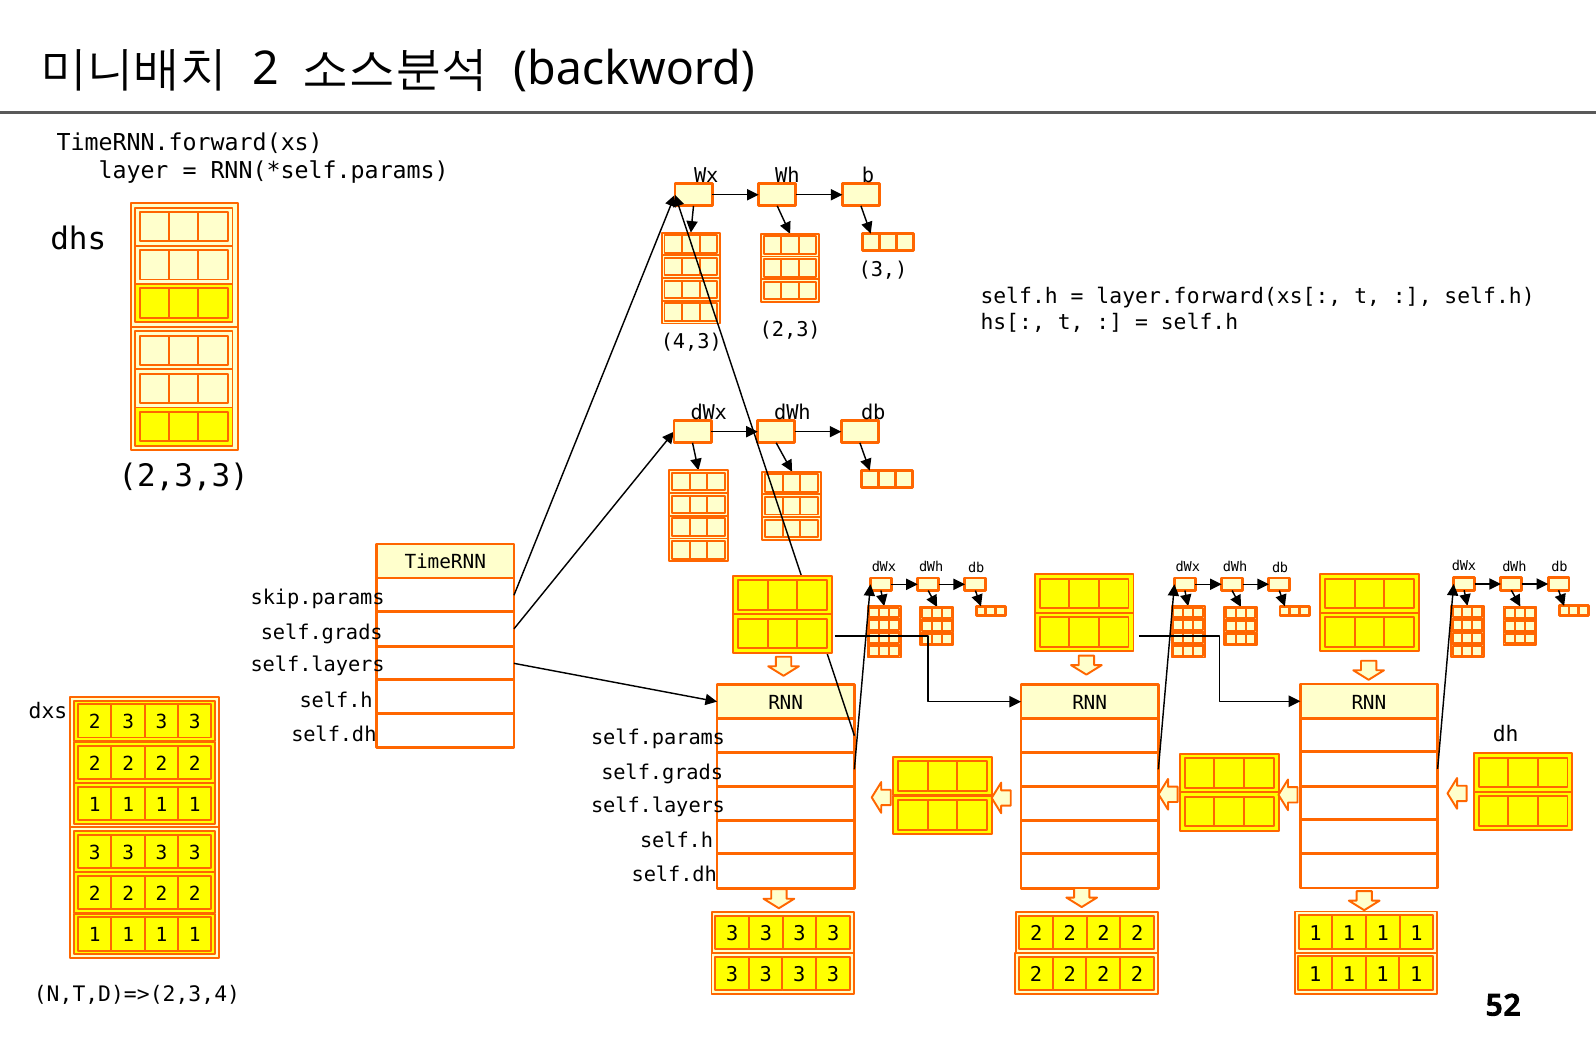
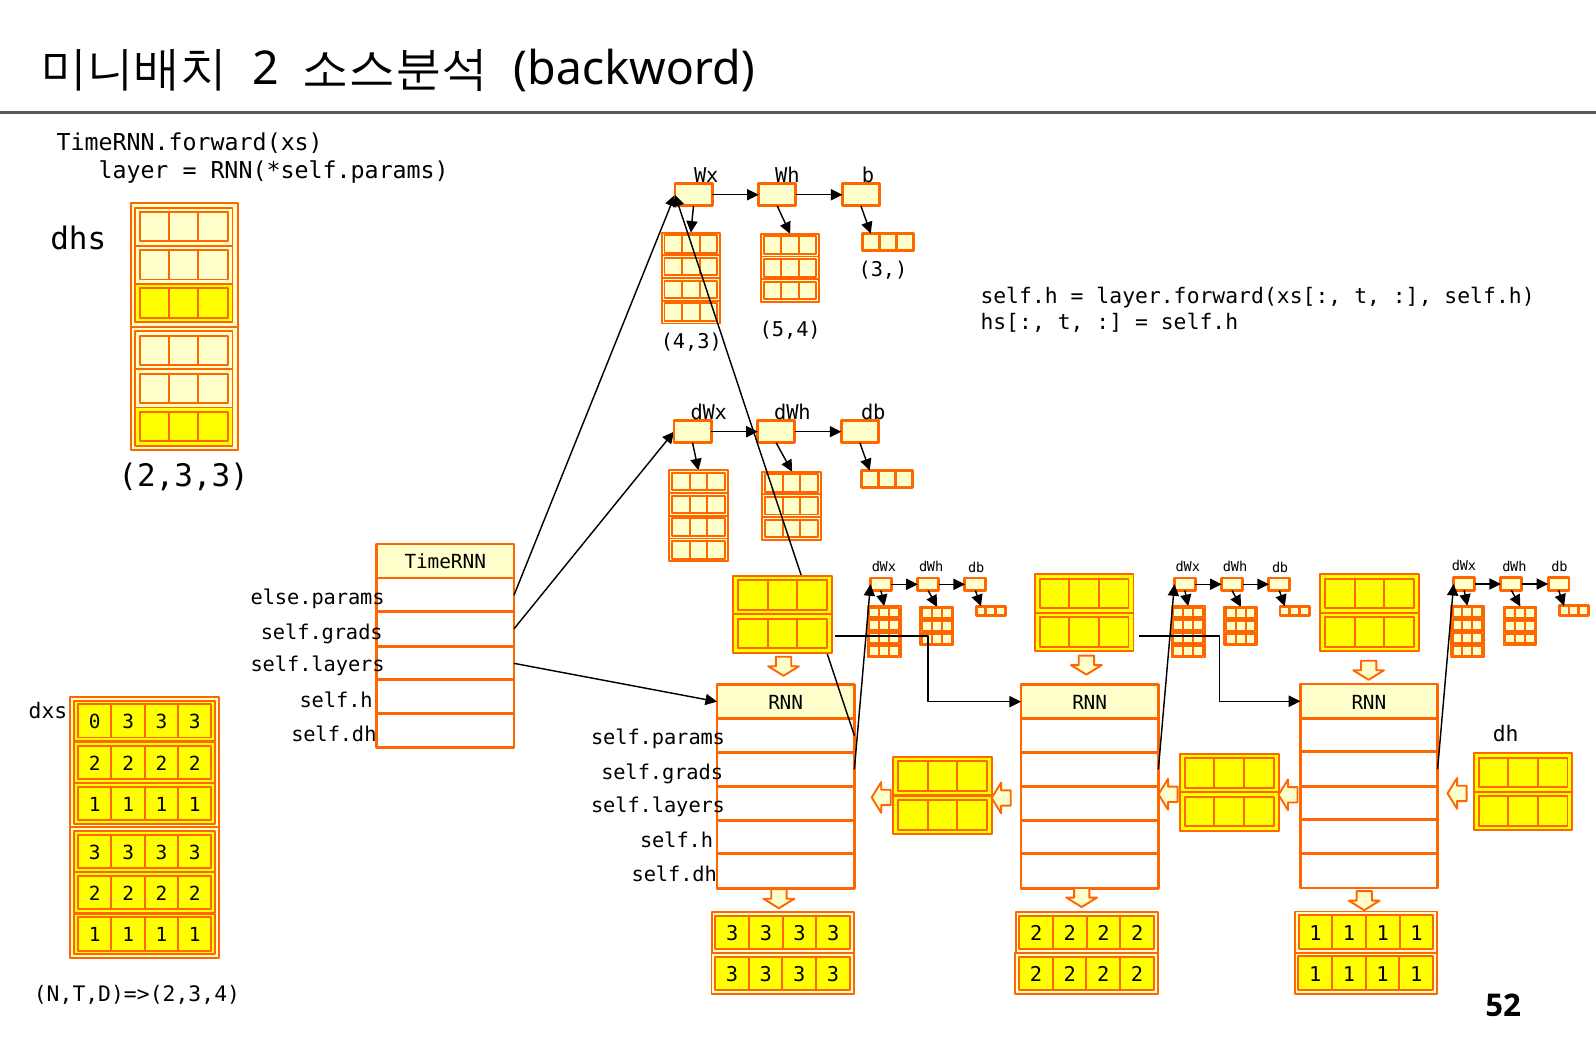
2,3: 2,3 -> 5,4
skip.params: skip.params -> else.params
dxs 2: 2 -> 0
